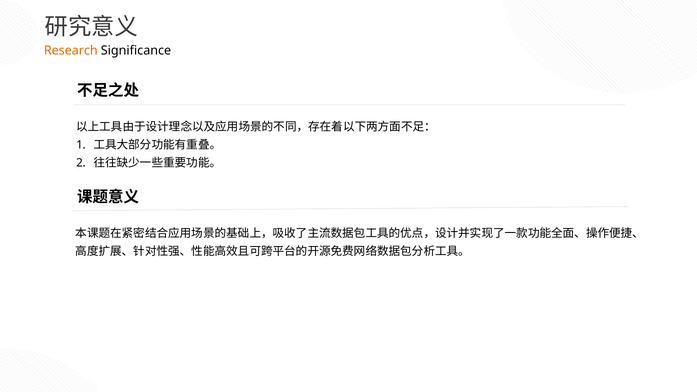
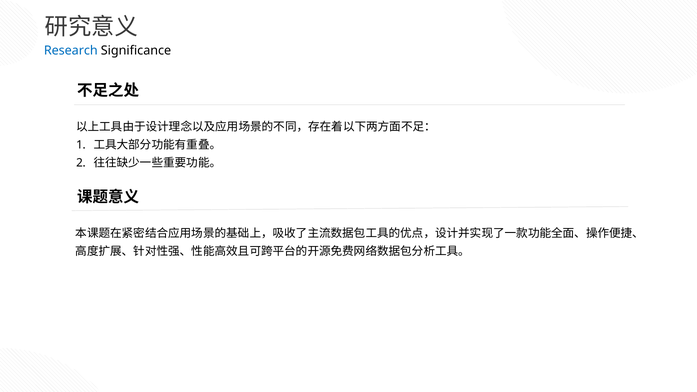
Research colour: orange -> blue
